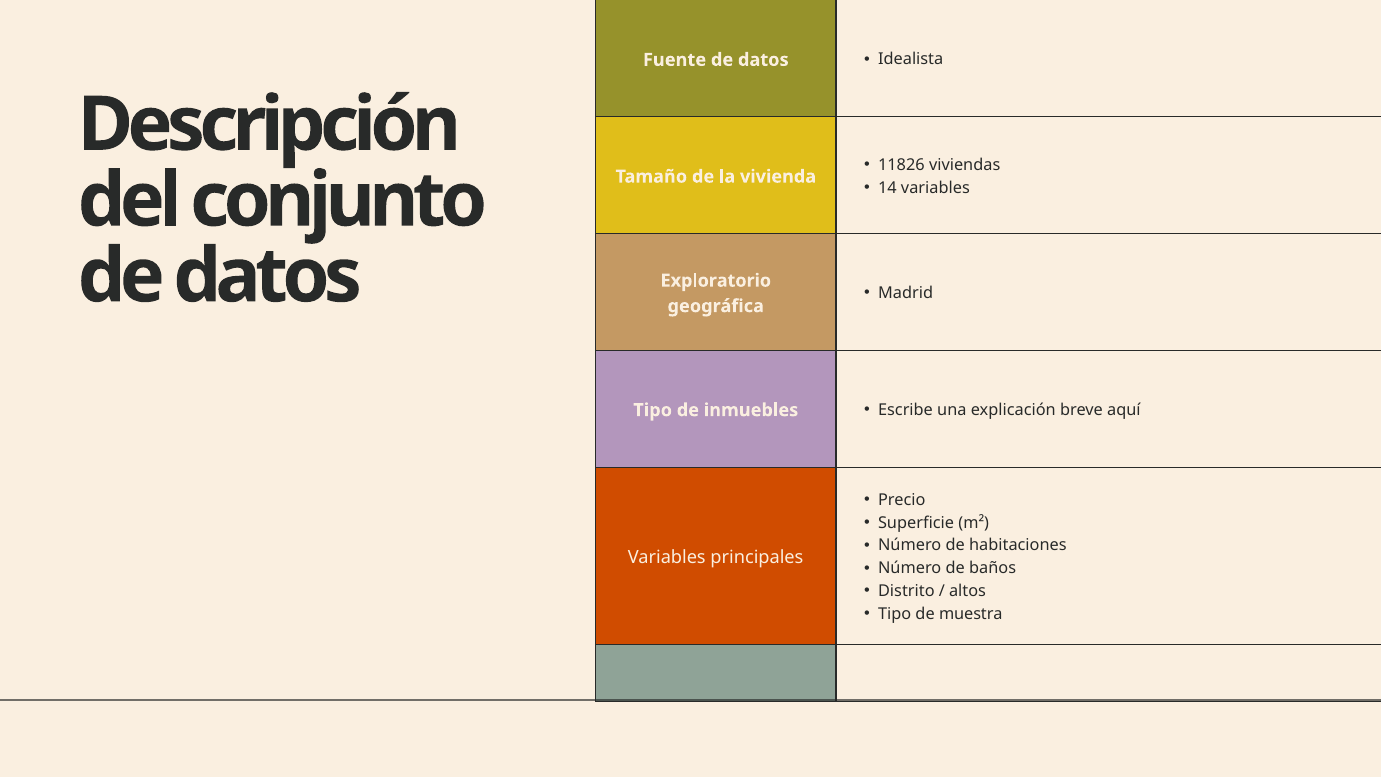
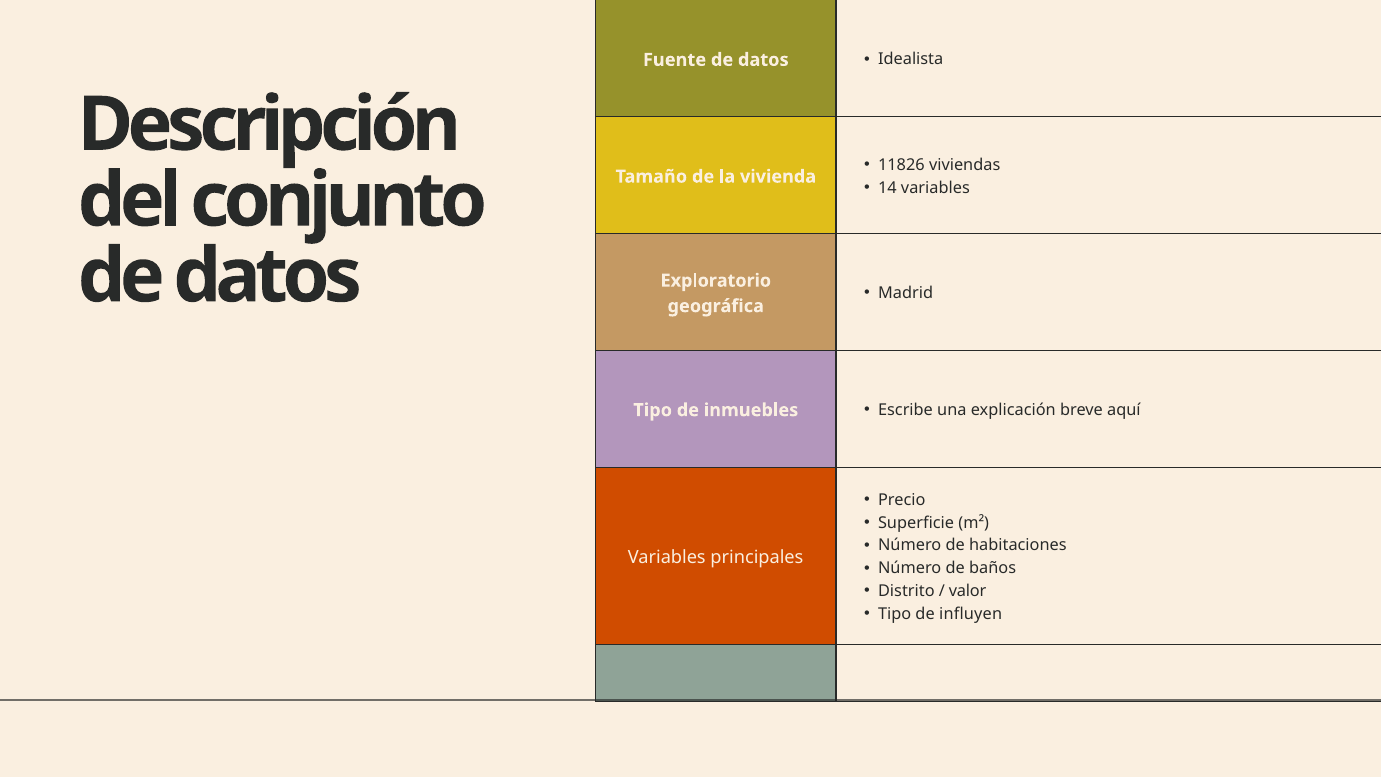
altos: altos -> valor
muestra: muestra -> influyen
